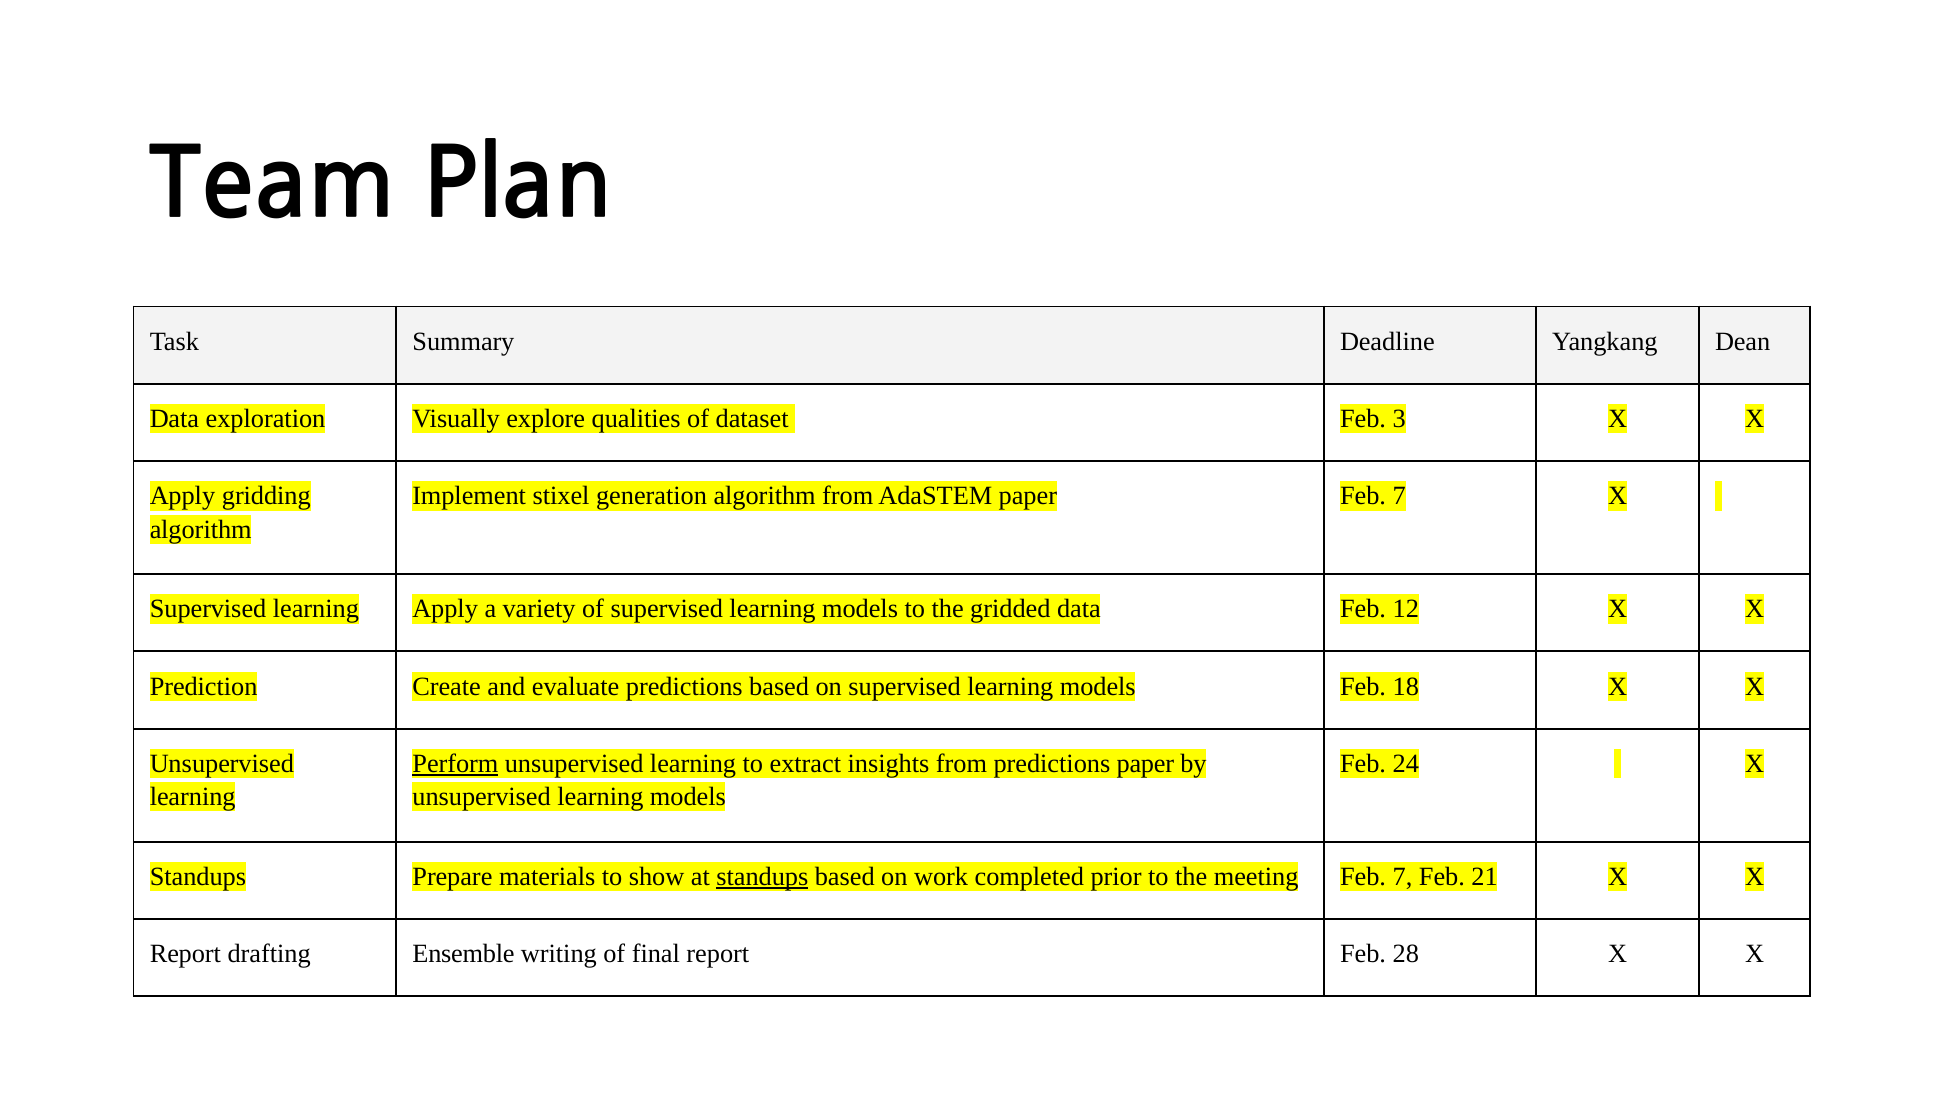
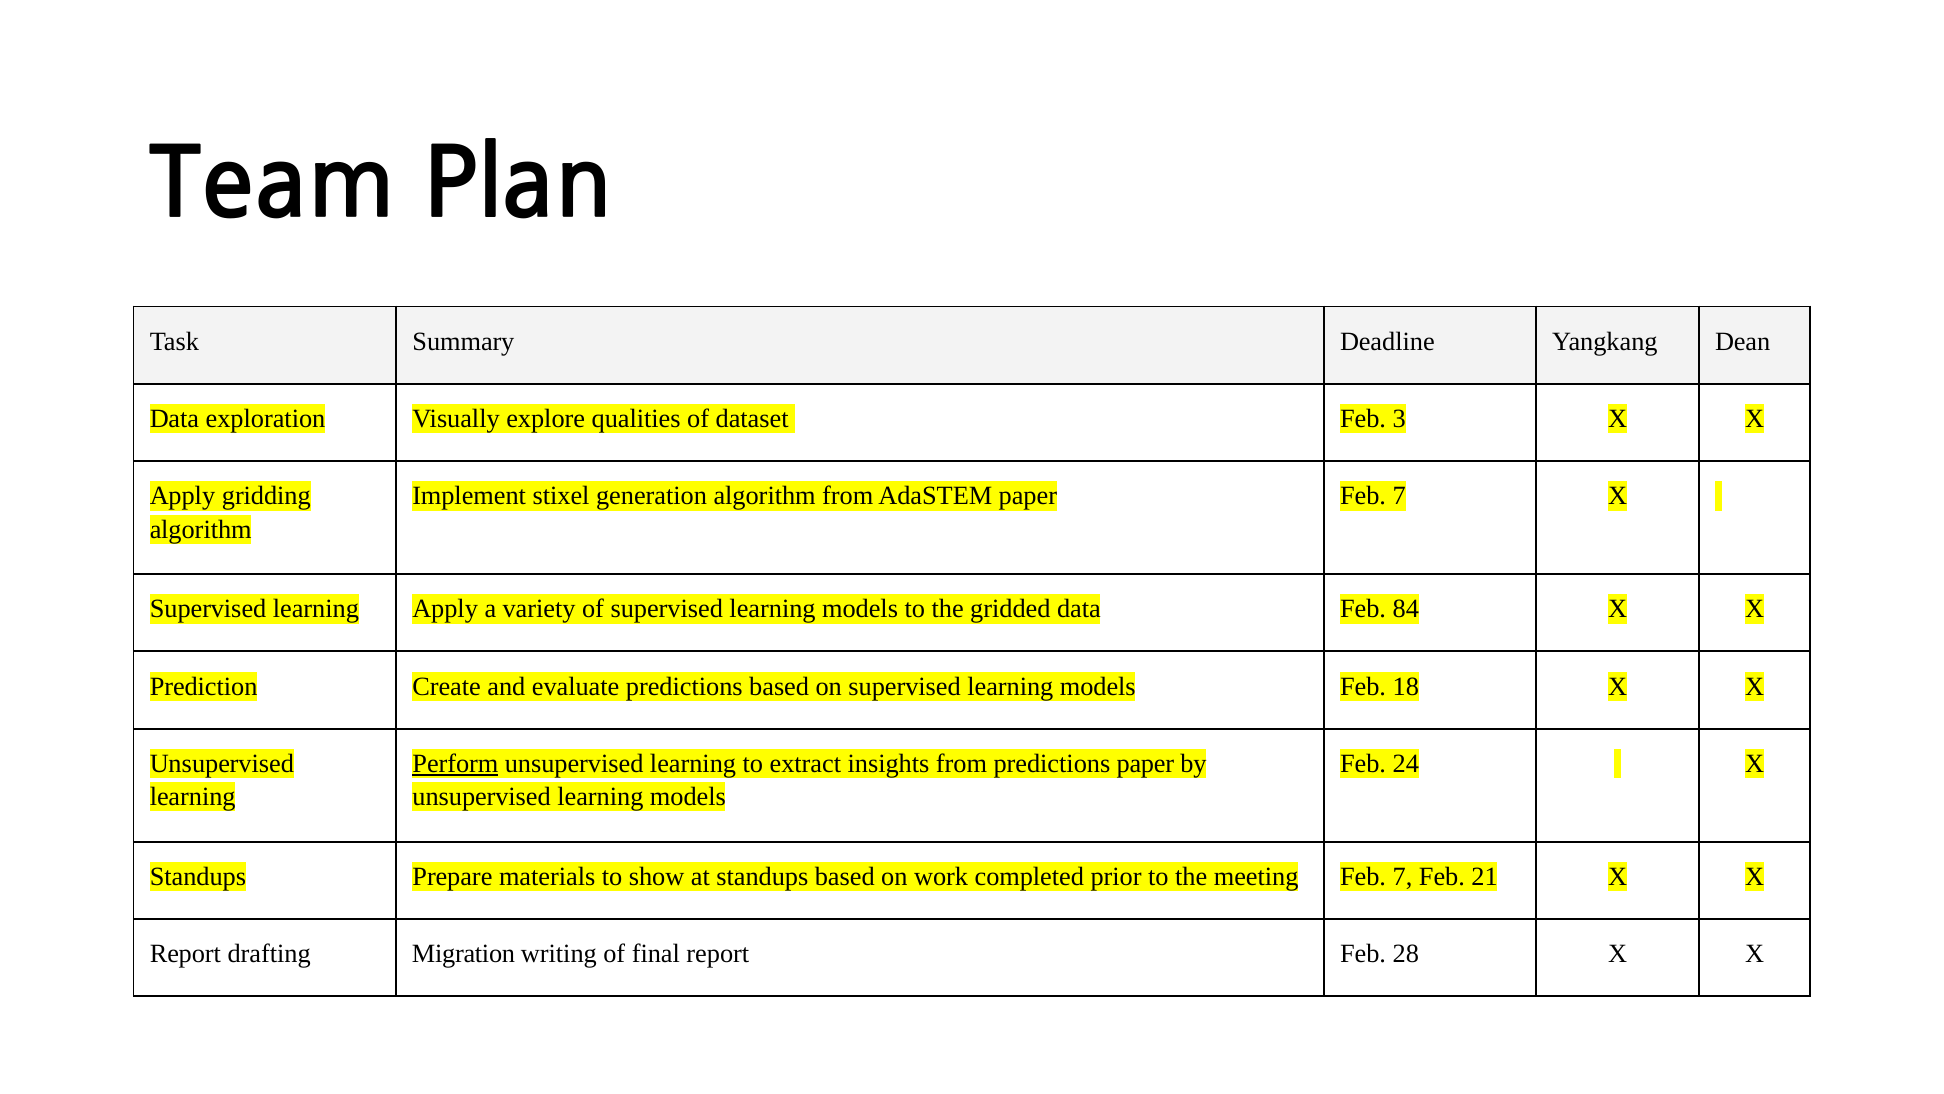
12: 12 -> 84
standups at (762, 876) underline: present -> none
Ensemble: Ensemble -> Migration
